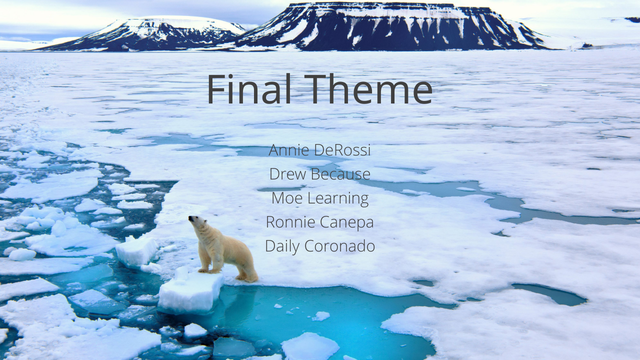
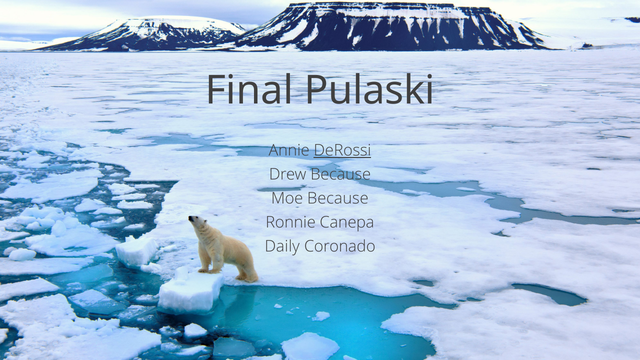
Theme: Theme -> Pulaski
DeRossi underline: none -> present
Moe Learning: Learning -> Because
